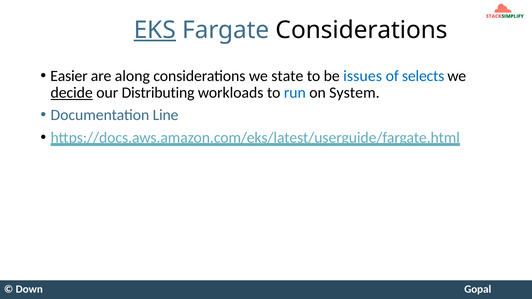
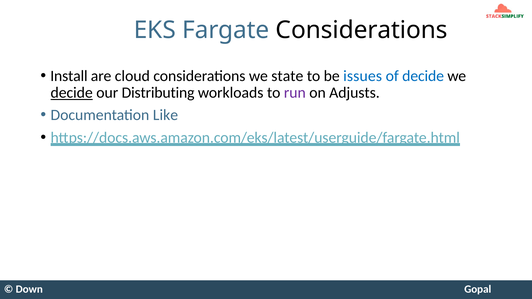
EKS underline: present -> none
Easier: Easier -> Install
along: along -> cloud
of selects: selects -> decide
run colour: blue -> purple
System: System -> Adjusts
Line: Line -> Like
